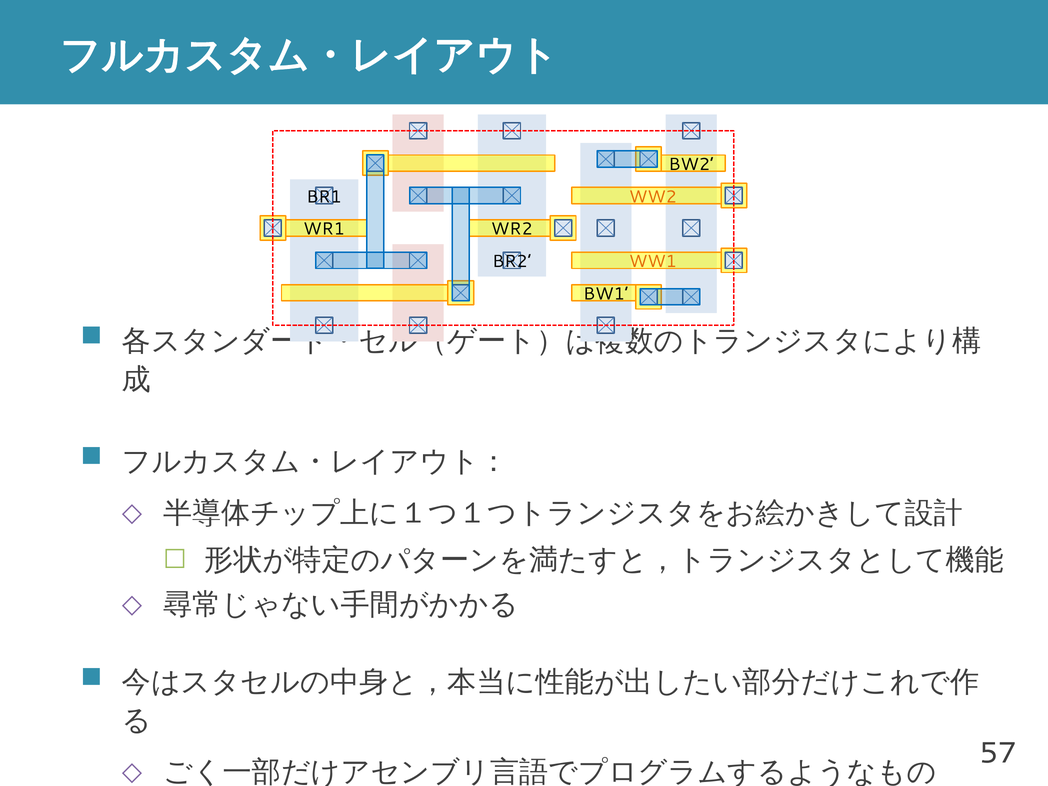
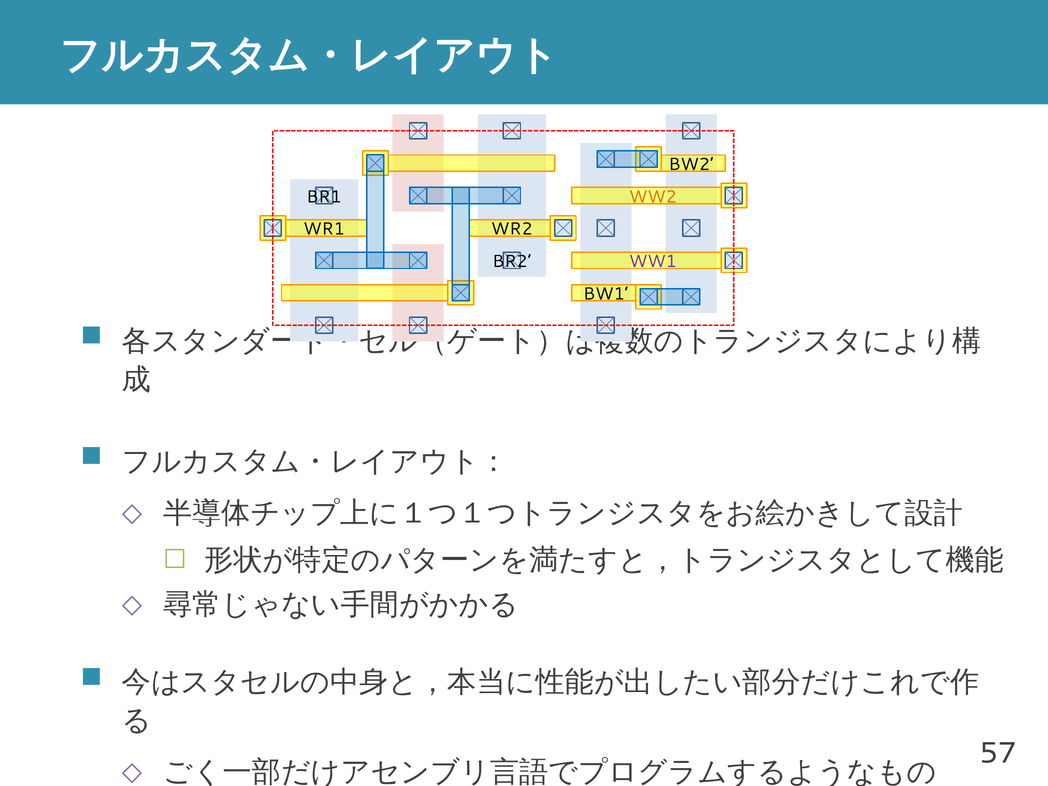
WW1 colour: orange -> purple
